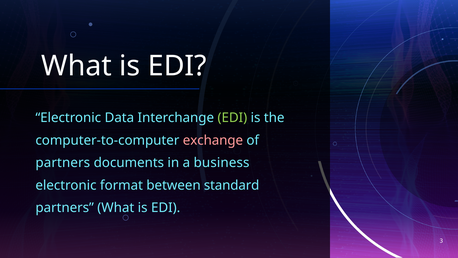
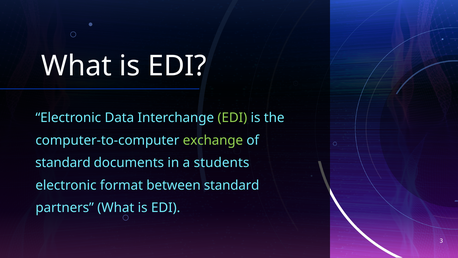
exchange colour: pink -> light green
partners at (63, 163): partners -> standard
business: business -> students
